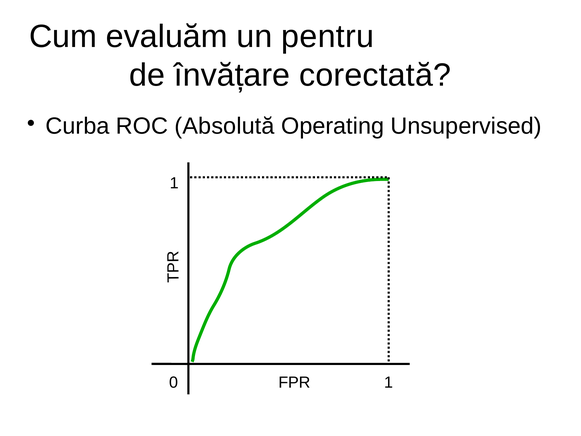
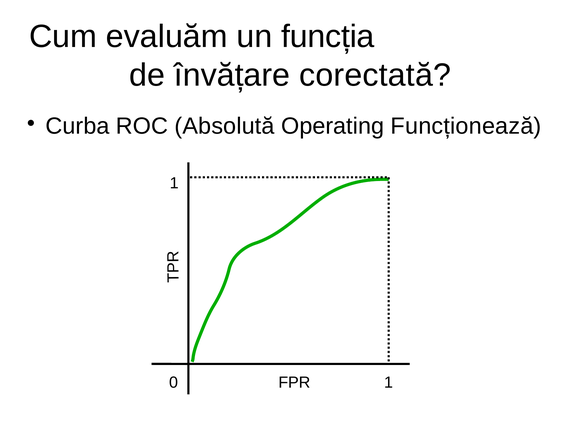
pentru: pentru -> funcția
Unsupervised: Unsupervised -> Funcționează
